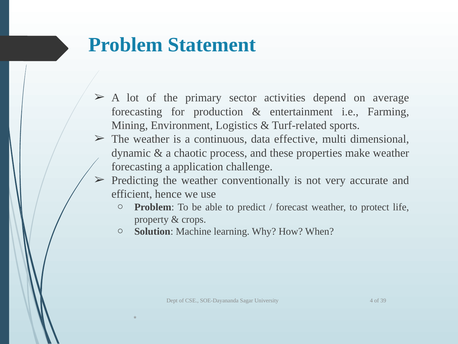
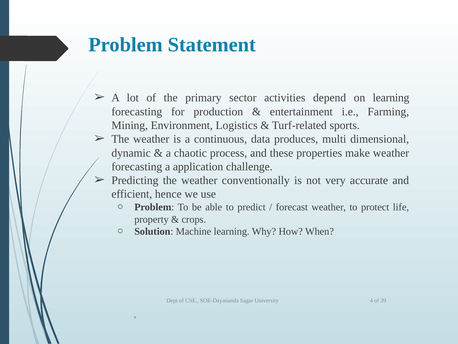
on average: average -> learning
effective: effective -> produces
